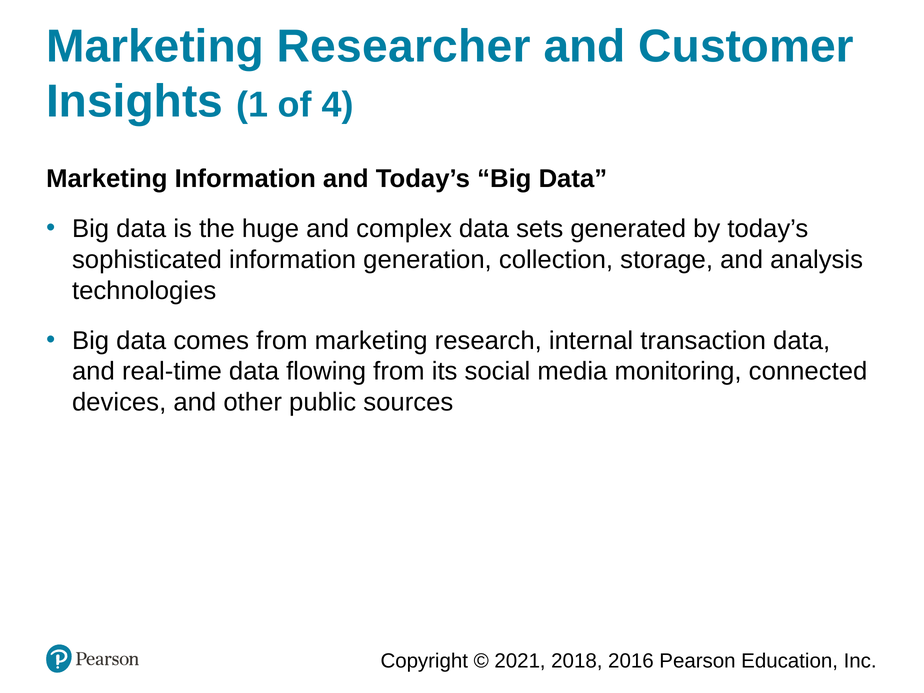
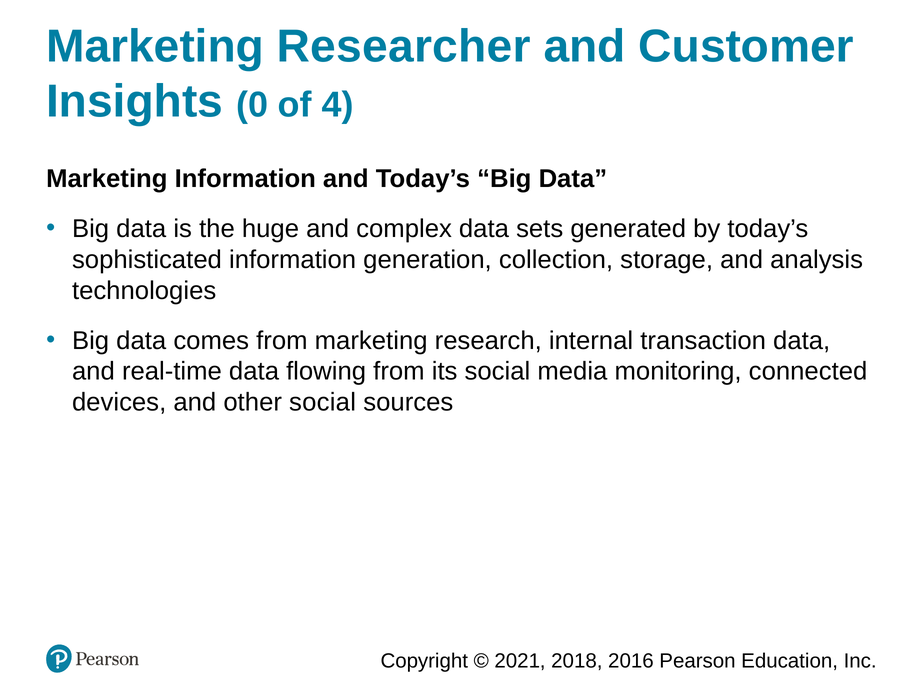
1: 1 -> 0
other public: public -> social
